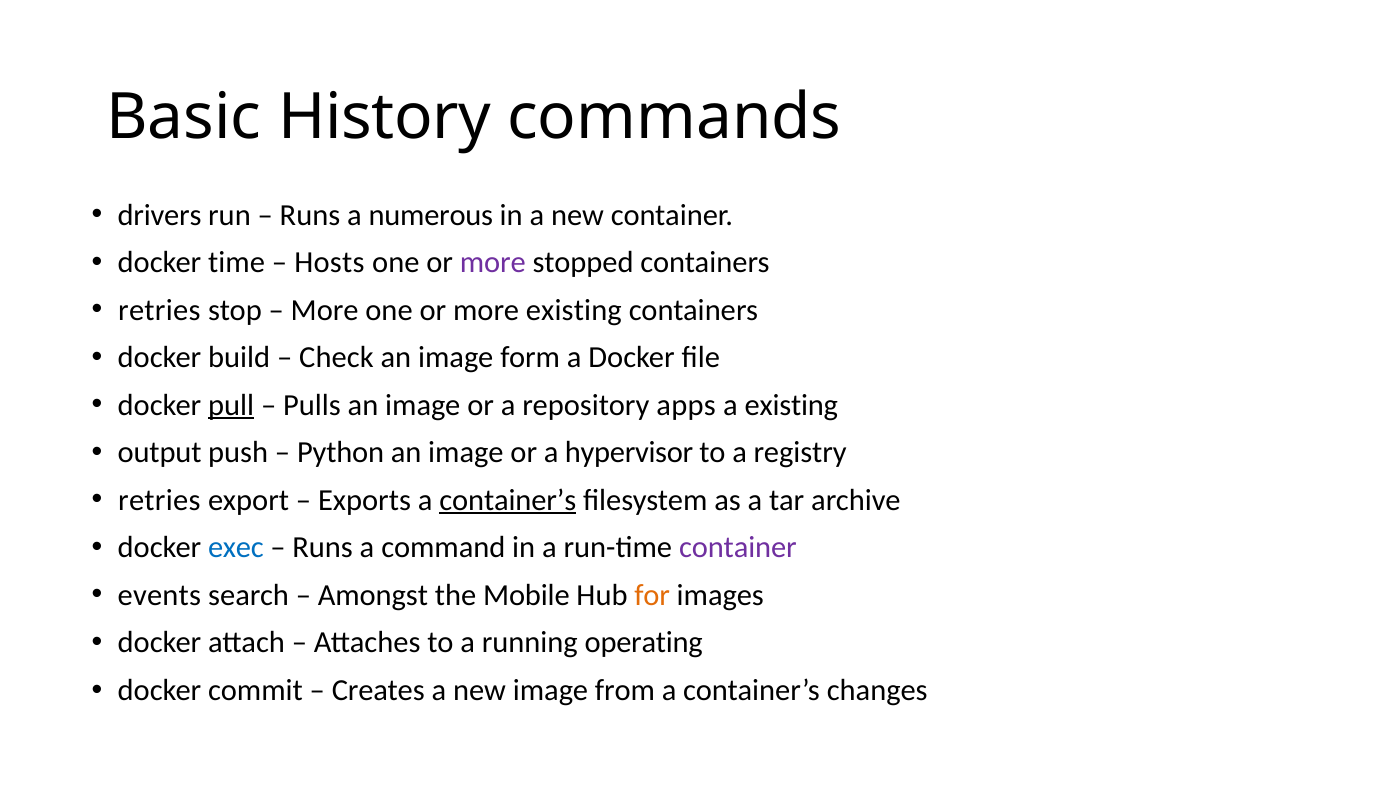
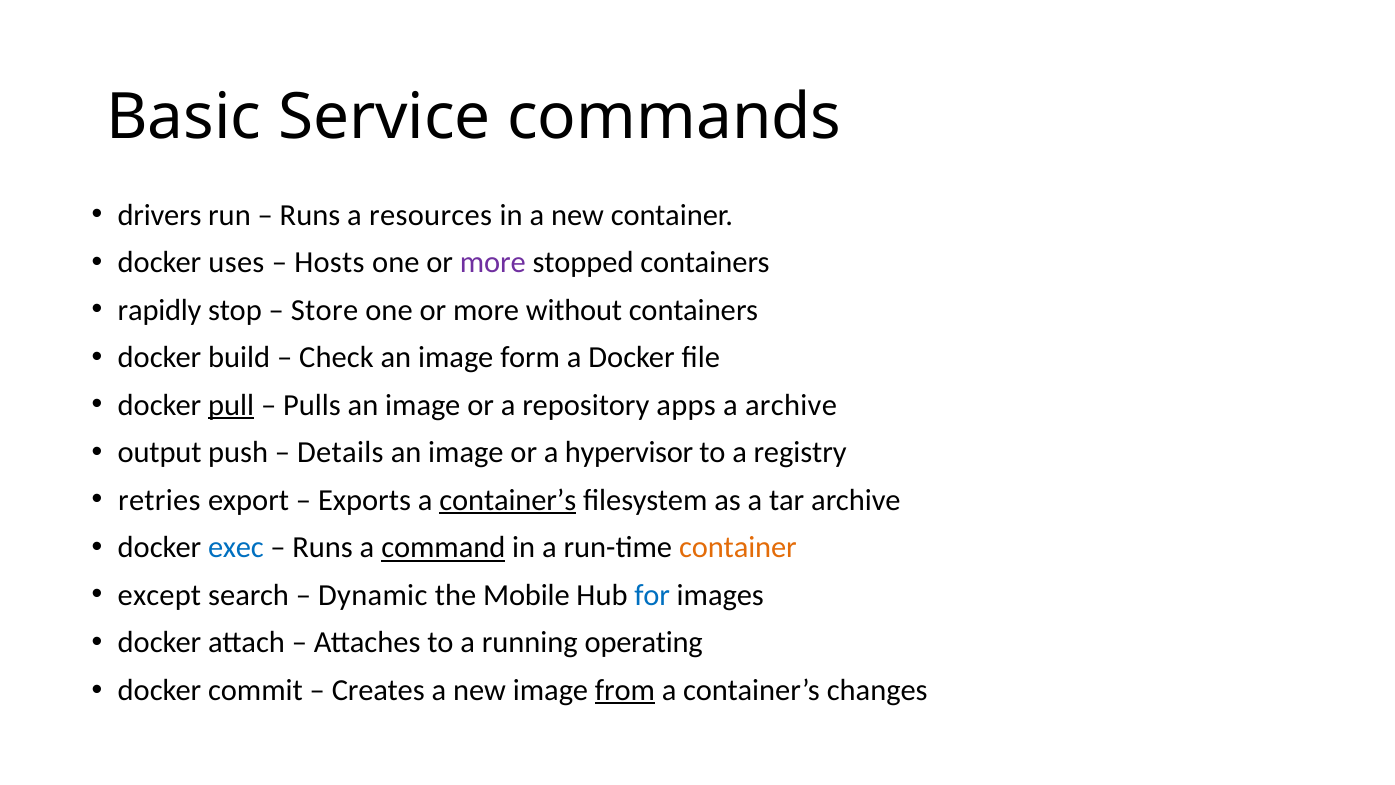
History: History -> Service
numerous: numerous -> resources
time: time -> uses
retries at (159, 310): retries -> rapidly
More at (325, 310): More -> Store
more existing: existing -> without
a existing: existing -> archive
Python: Python -> Details
command underline: none -> present
container at (738, 547) colour: purple -> orange
events: events -> except
Amongst: Amongst -> Dynamic
for colour: orange -> blue
from underline: none -> present
